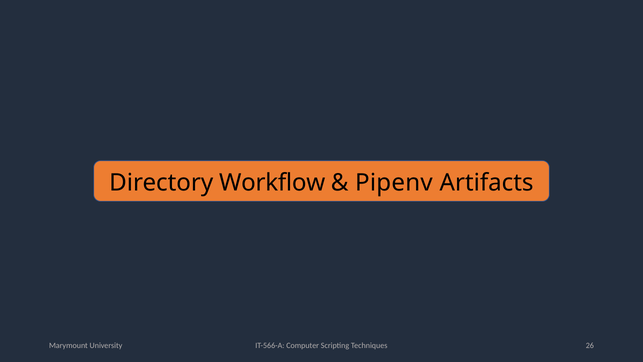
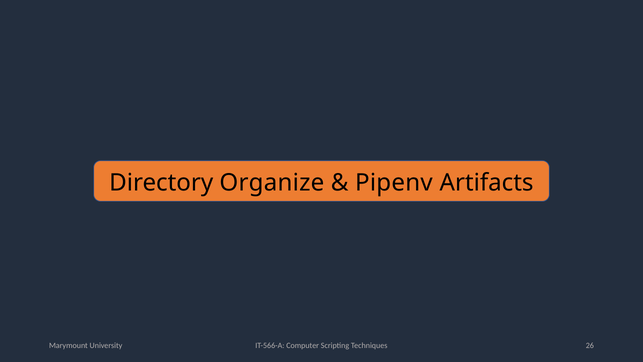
Workflow: Workflow -> Organize
